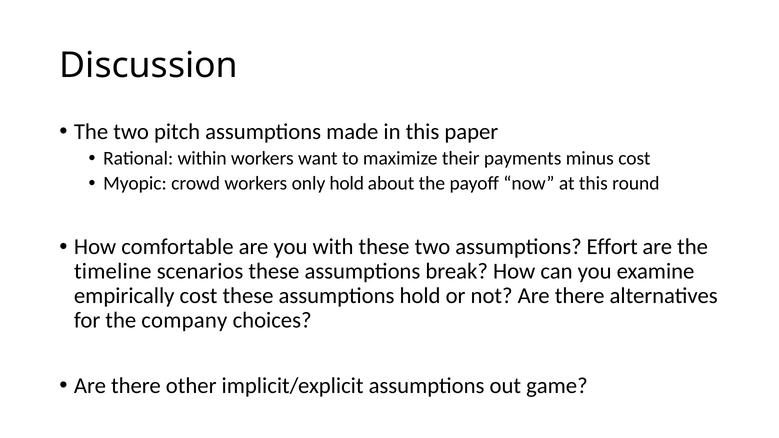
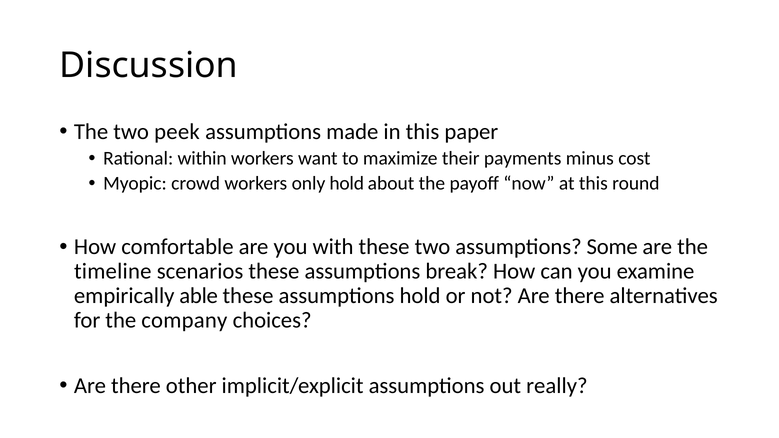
pitch: pitch -> peek
Effort: Effort -> Some
empirically cost: cost -> able
game: game -> really
